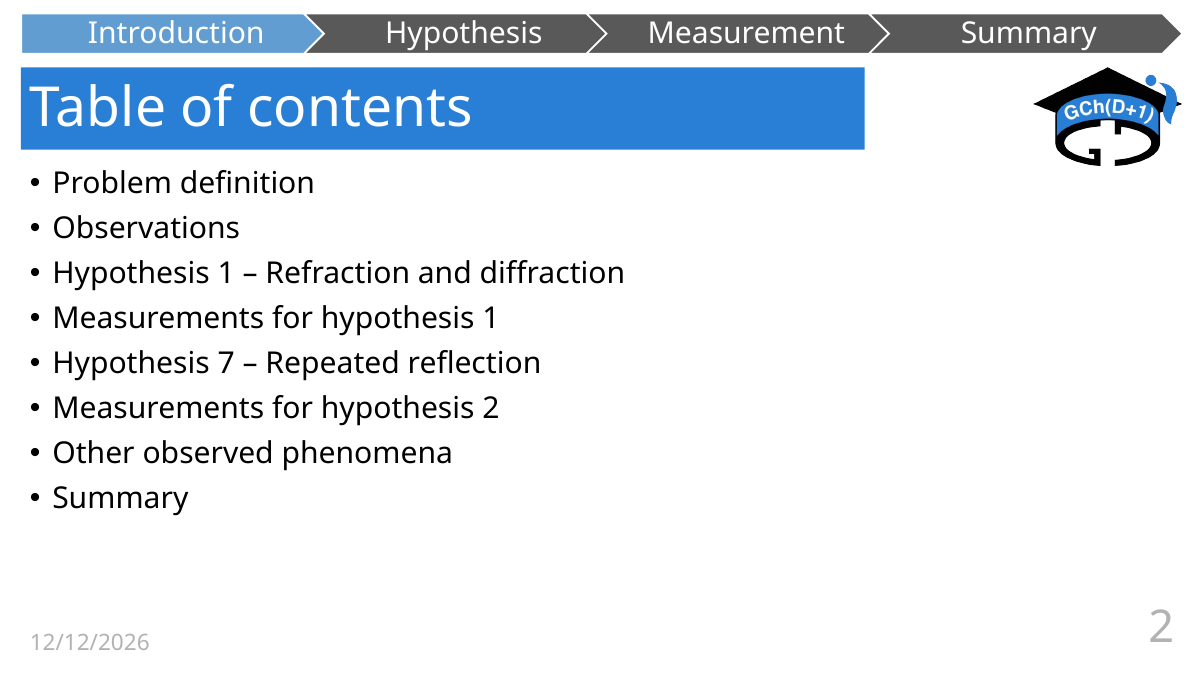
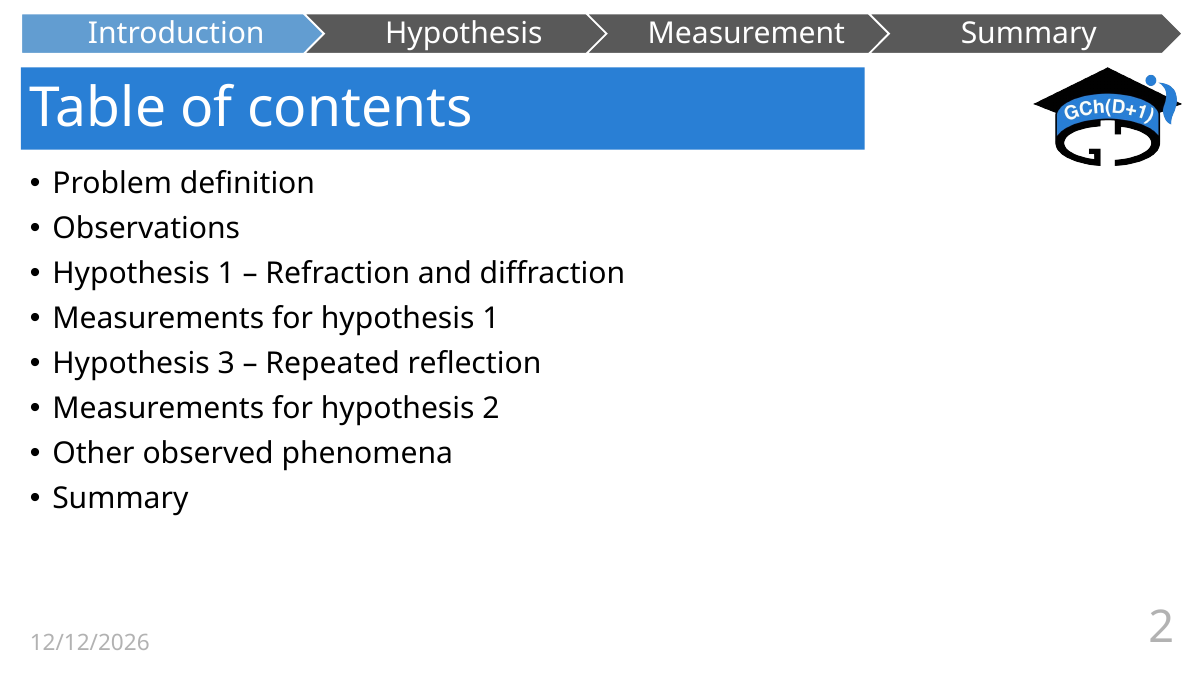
7: 7 -> 3
